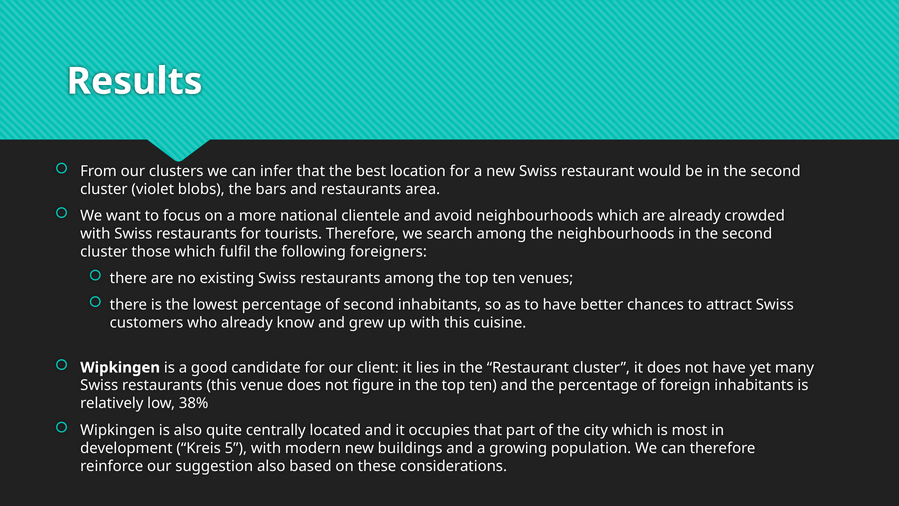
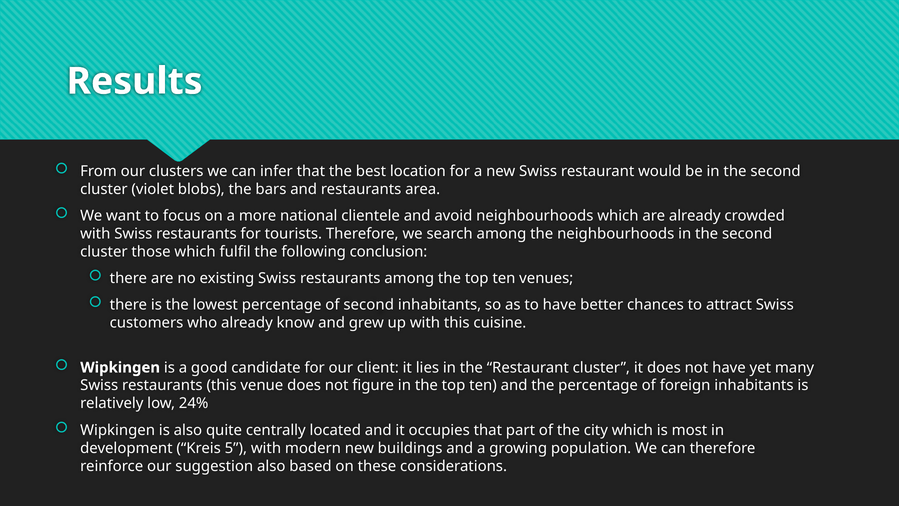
foreigners: foreigners -> conclusion
38%: 38% -> 24%
